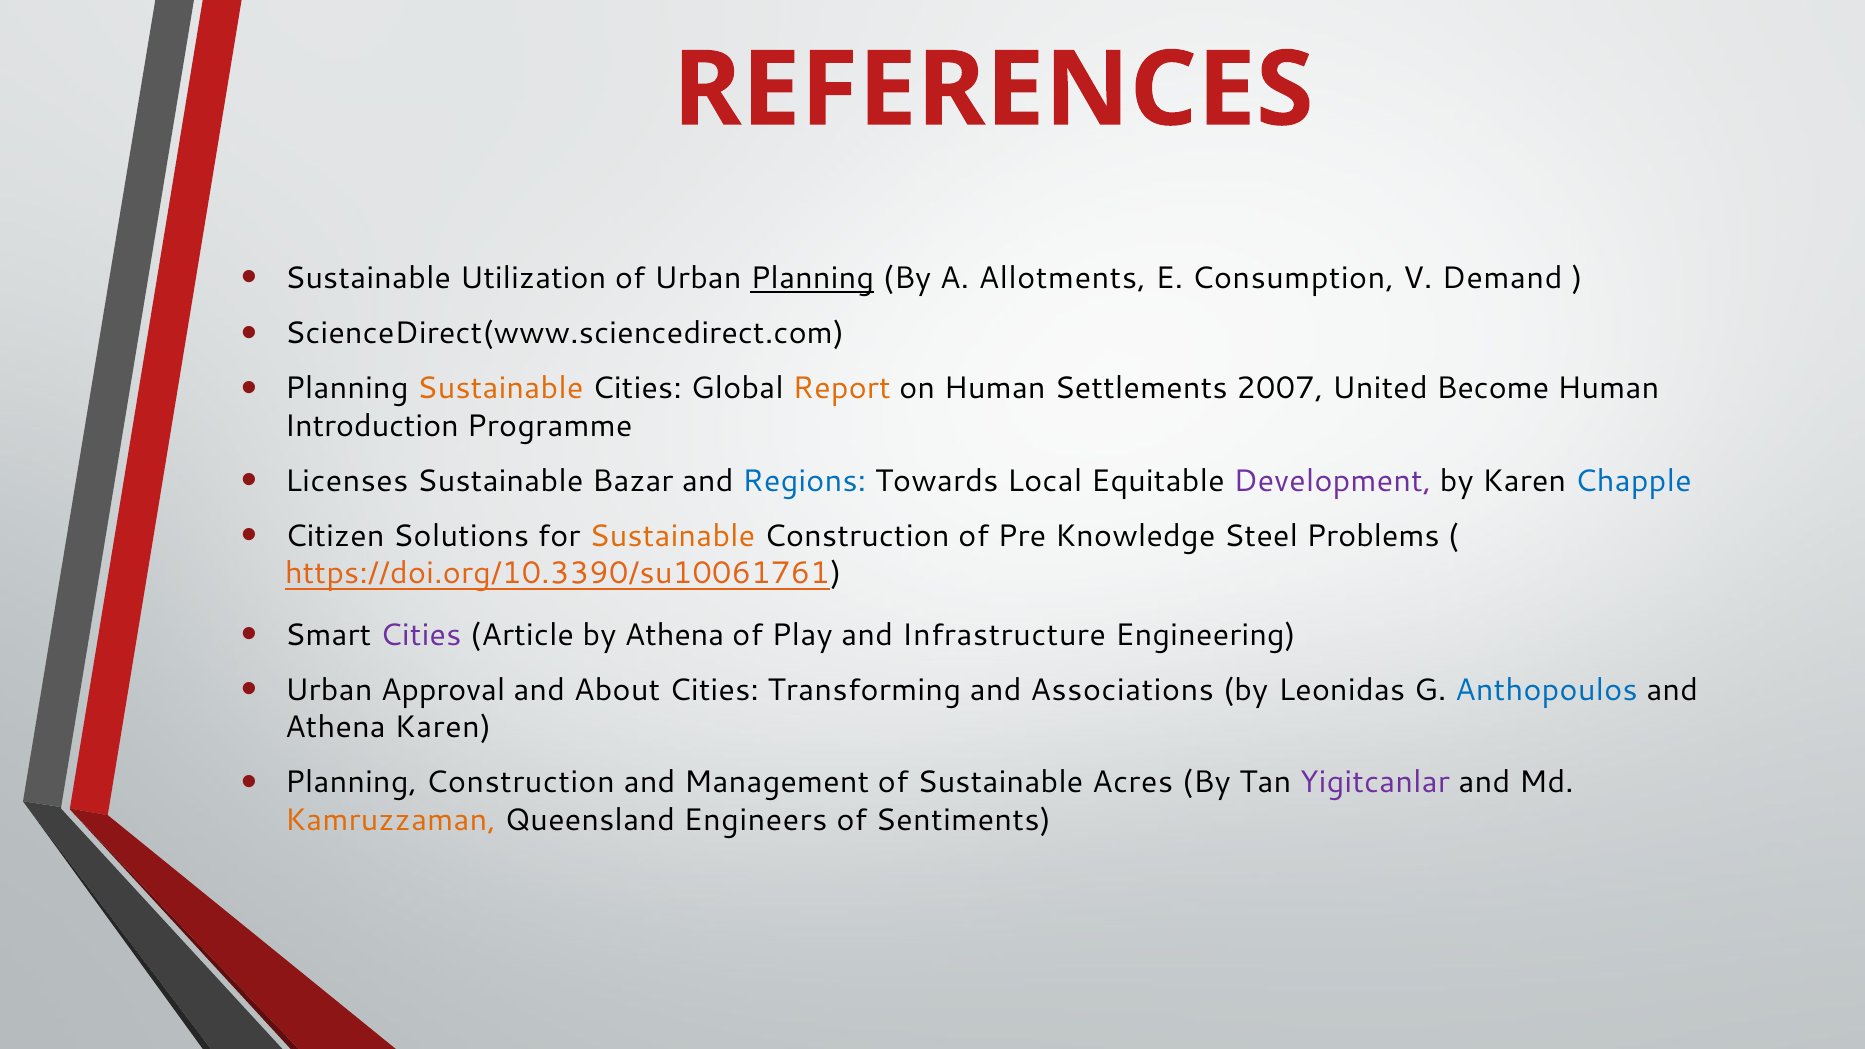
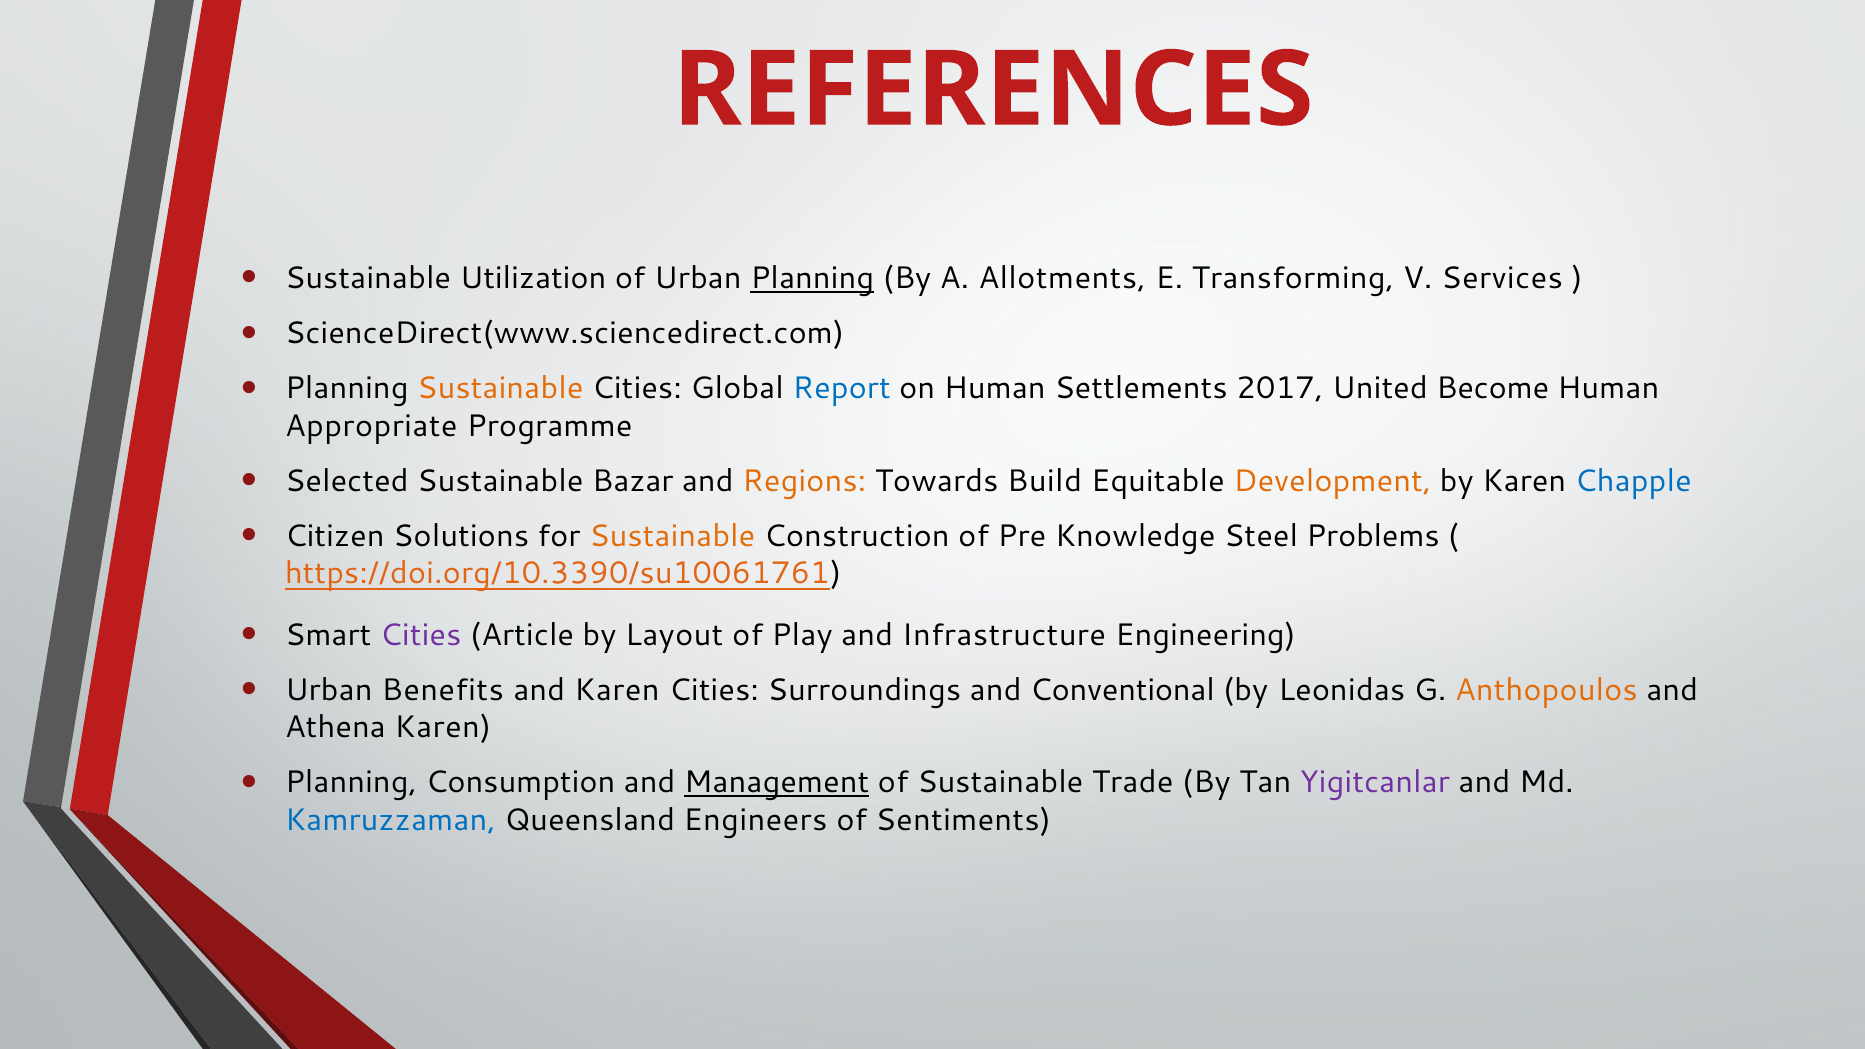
Consumption: Consumption -> Transforming
Demand: Demand -> Services
Report colour: orange -> blue
2007: 2007 -> 2017
Introduction: Introduction -> Appropriate
Licenses: Licenses -> Selected
Regions colour: blue -> orange
Local: Local -> Build
Development colour: purple -> orange
by Athena: Athena -> Layout
Approval: Approval -> Benefits
and About: About -> Karen
Transforming: Transforming -> Surroundings
Associations: Associations -> Conventional
Anthopoulos colour: blue -> orange
Planning Construction: Construction -> Consumption
Management underline: none -> present
Acres: Acres -> Trade
Kamruzzaman colour: orange -> blue
